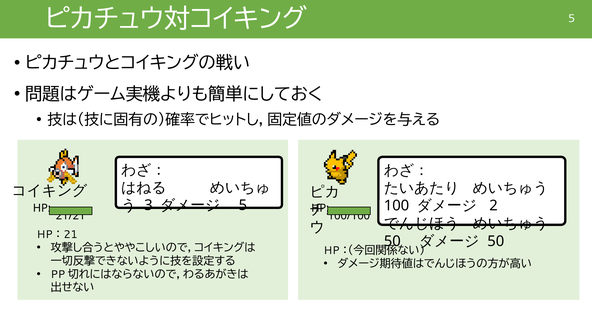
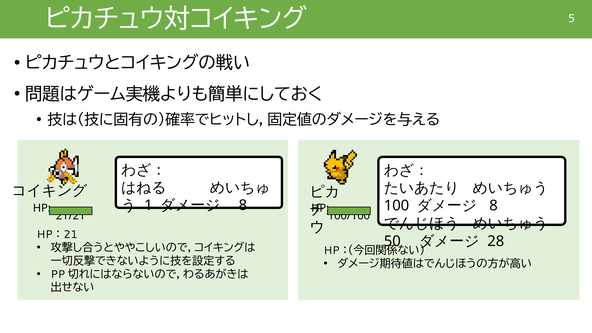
3: 3 -> 1
5 at (243, 205): 5 -> 8
2 at (493, 206): 2 -> 8
50 at (496, 241): 50 -> 28
